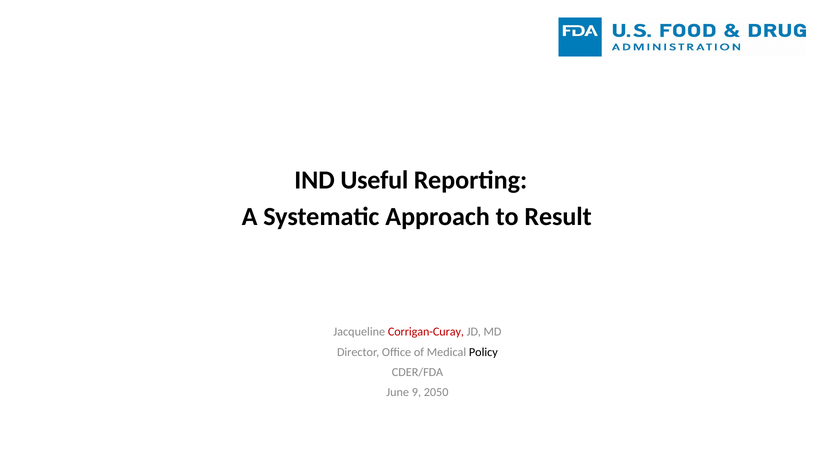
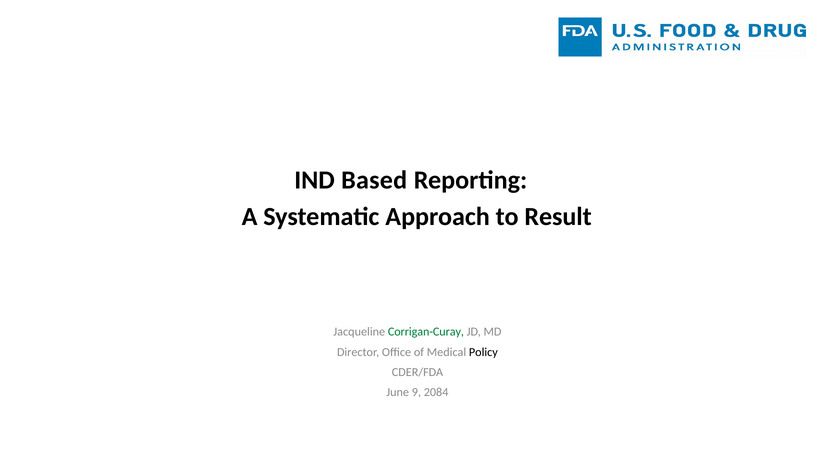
Useful: Useful -> Based
Corrigan-Curay colour: red -> green
2050: 2050 -> 2084
